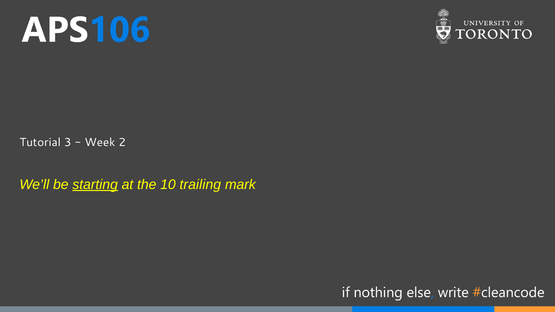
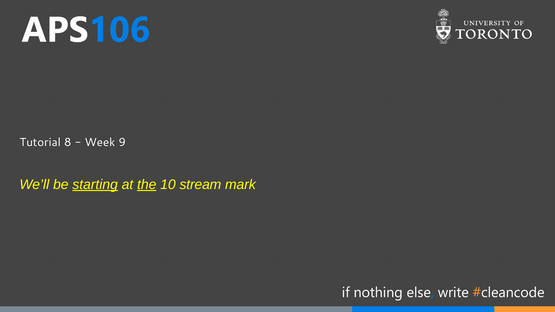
3: 3 -> 8
2: 2 -> 9
the underline: none -> present
trailing: trailing -> stream
